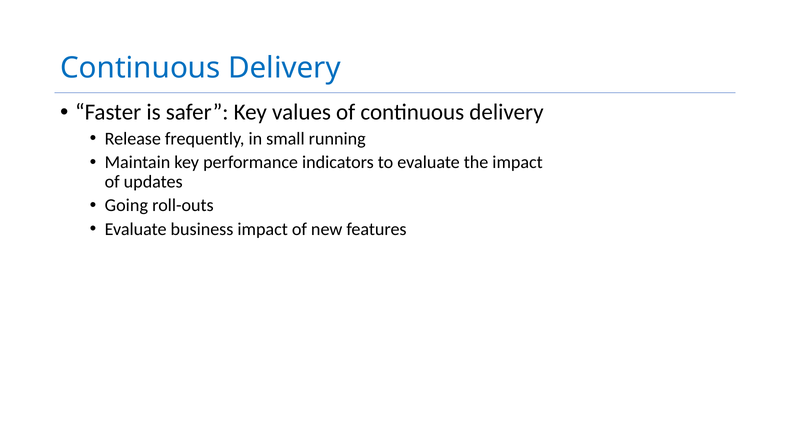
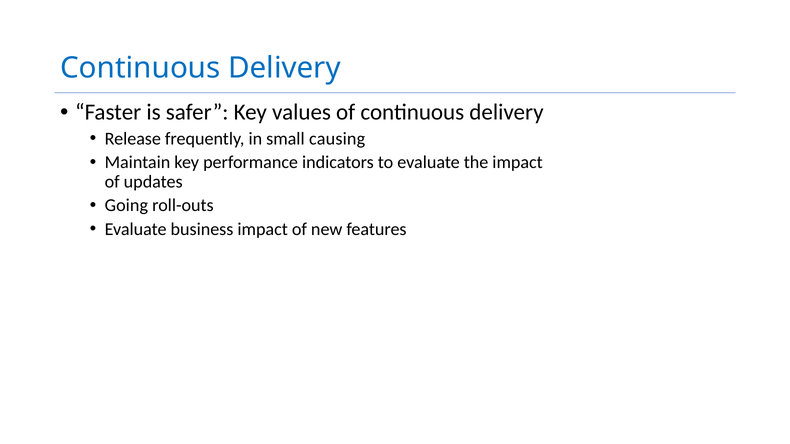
running: running -> causing
